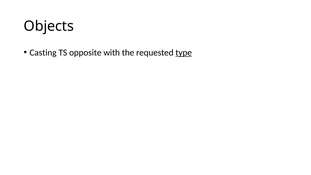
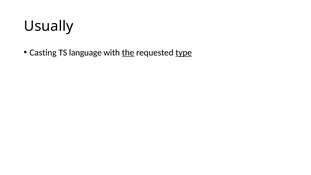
Objects: Objects -> Usually
opposite: opposite -> language
the underline: none -> present
